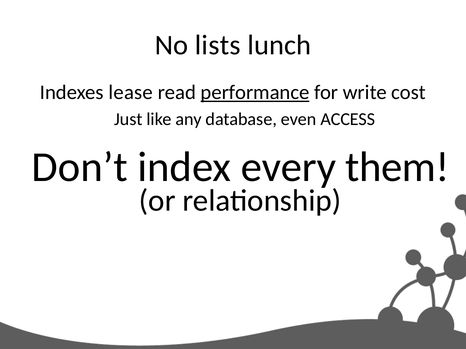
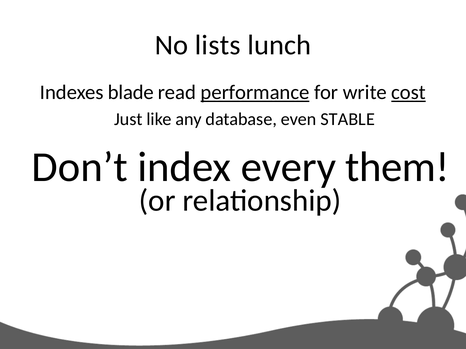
lease: lease -> blade
cost underline: none -> present
ACCESS: ACCESS -> STABLE
